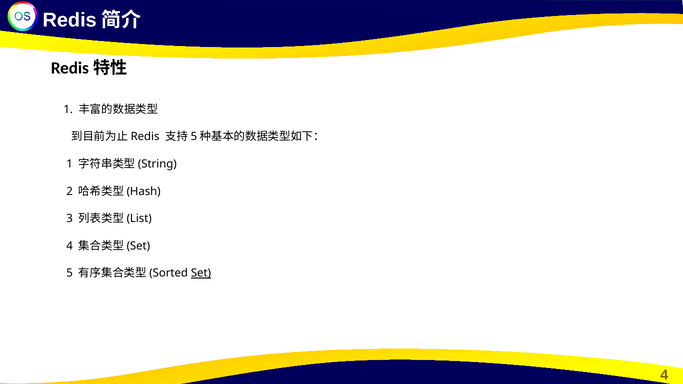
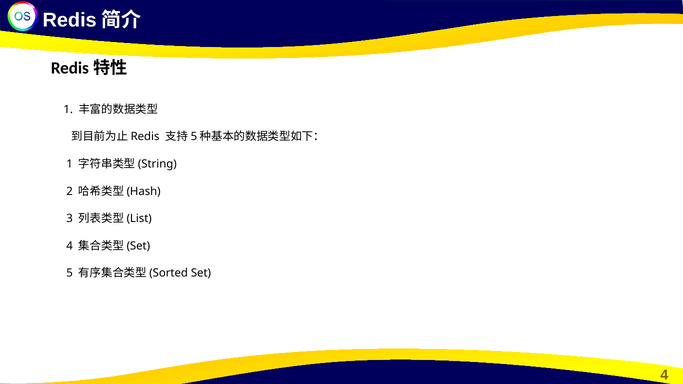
Set underline: present -> none
